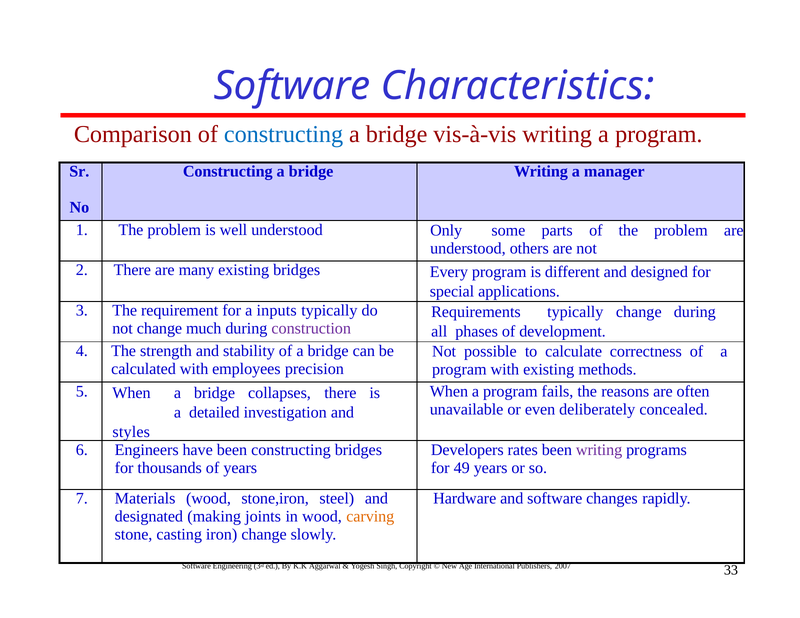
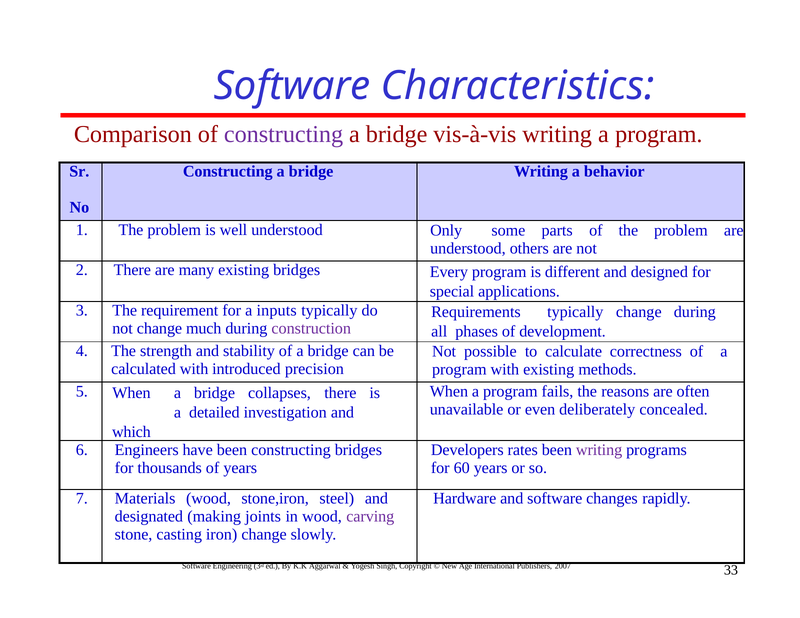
constructing at (284, 134) colour: blue -> purple
manager: manager -> behavior
employees: employees -> introduced
styles: styles -> which
49: 49 -> 60
carving colour: orange -> purple
